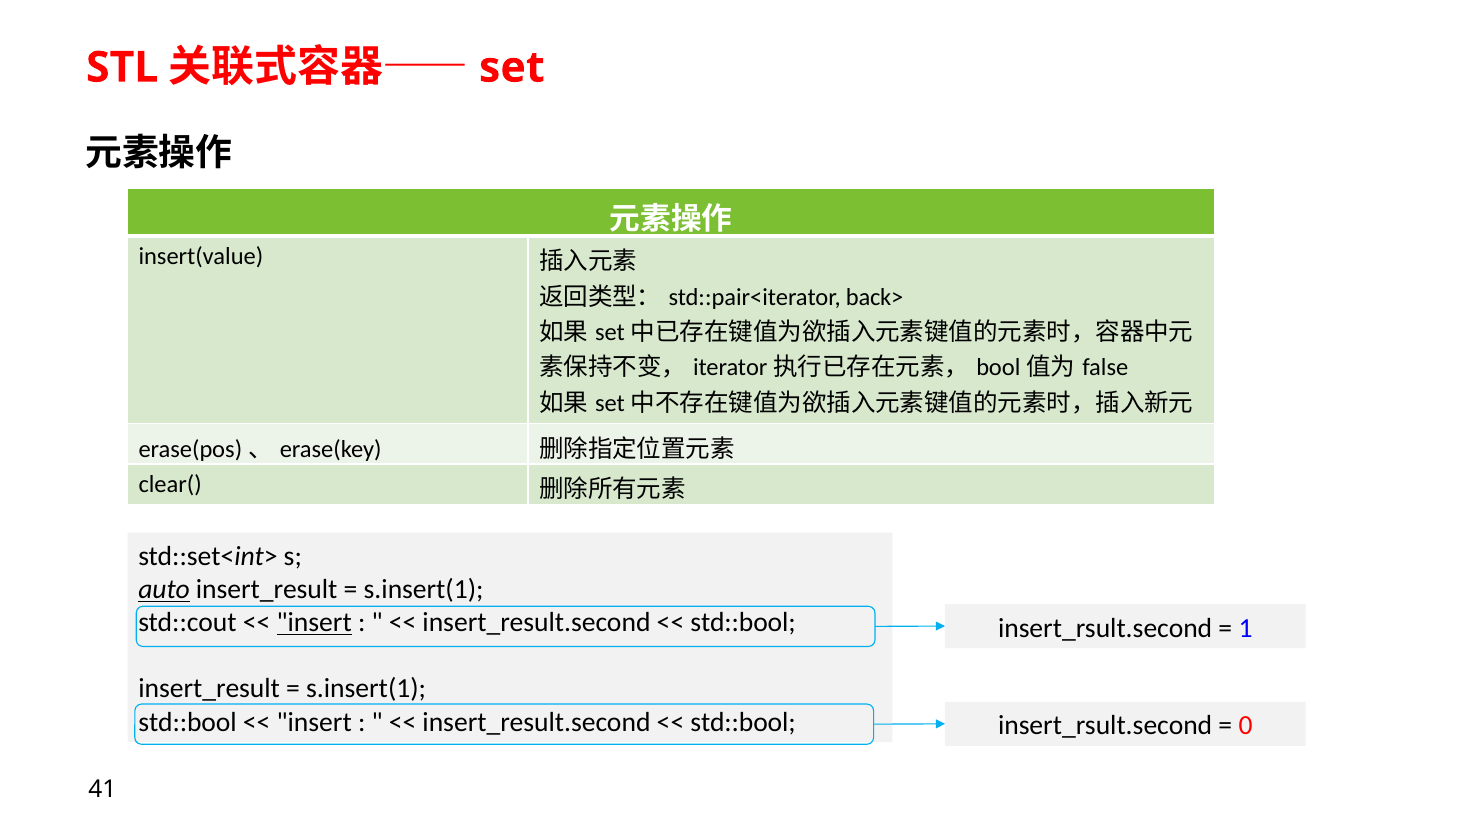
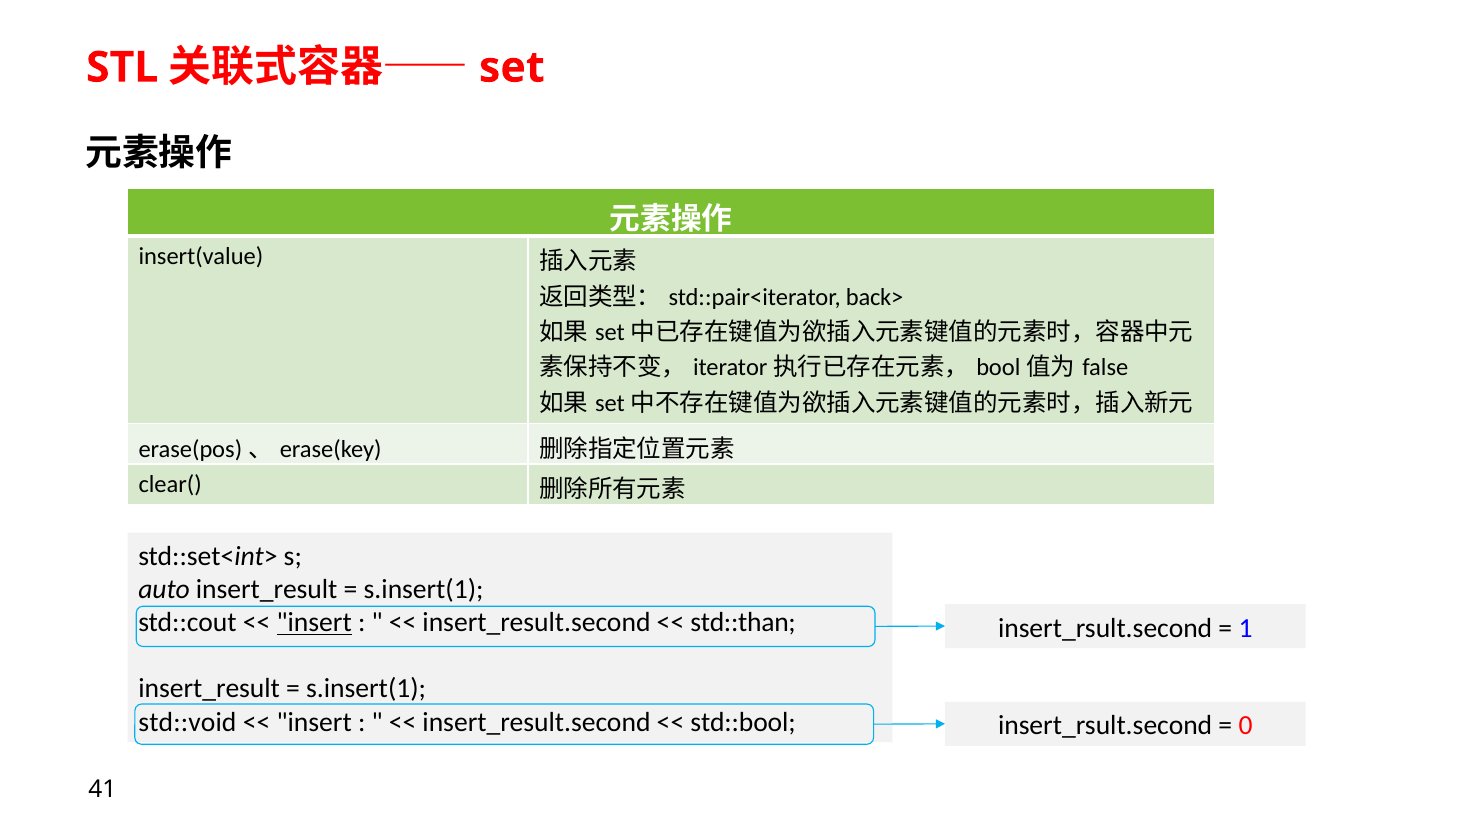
auto underline: present -> none
std::bool at (743, 623): std::bool -> std::than
std::bool at (188, 722): std::bool -> std::void
